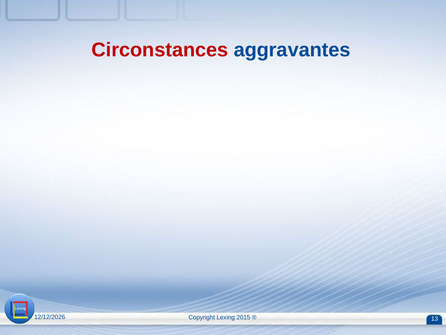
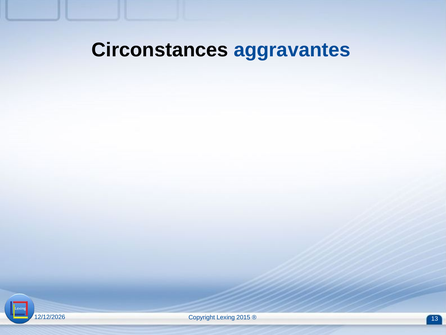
Circonstances colour: red -> black
